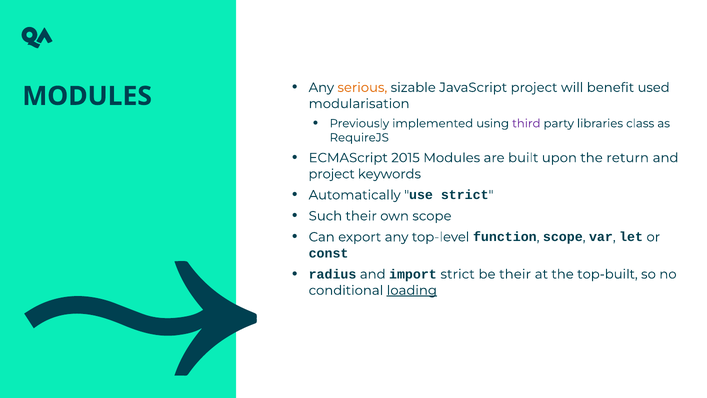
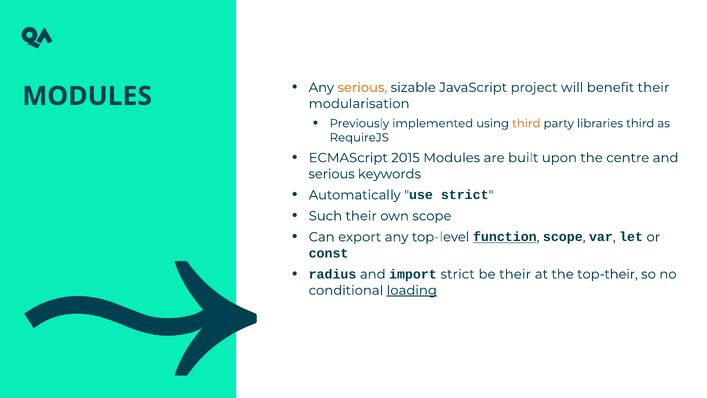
benefit used: used -> their
third at (526, 123) colour: purple -> orange
libraries class: class -> third
return: return -> centre
project at (332, 174): project -> serious
function underline: none -> present
top-built: top-built -> top-their
